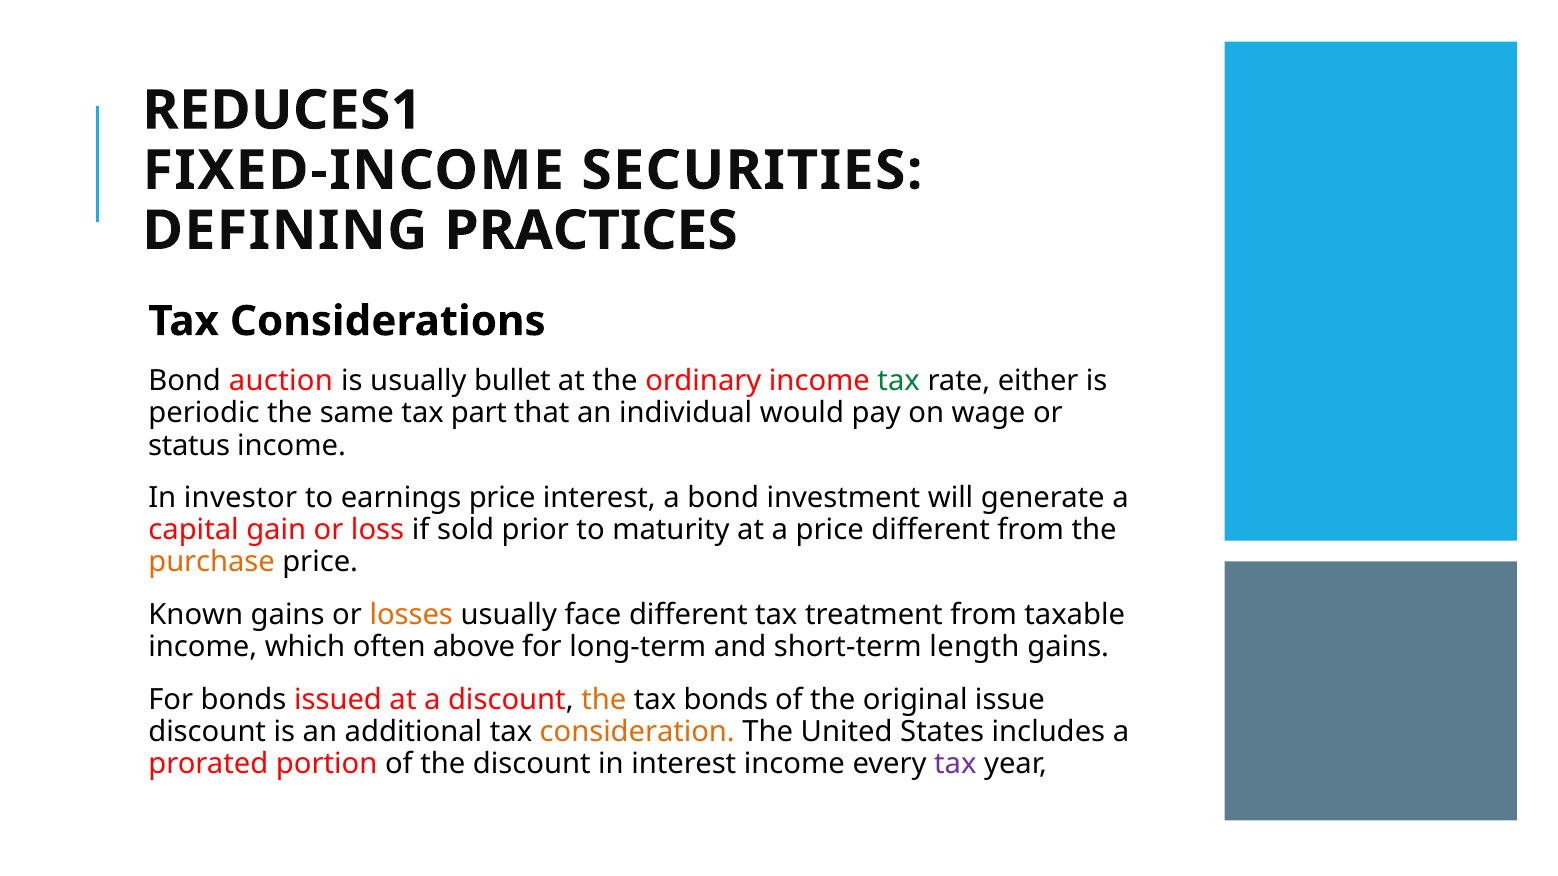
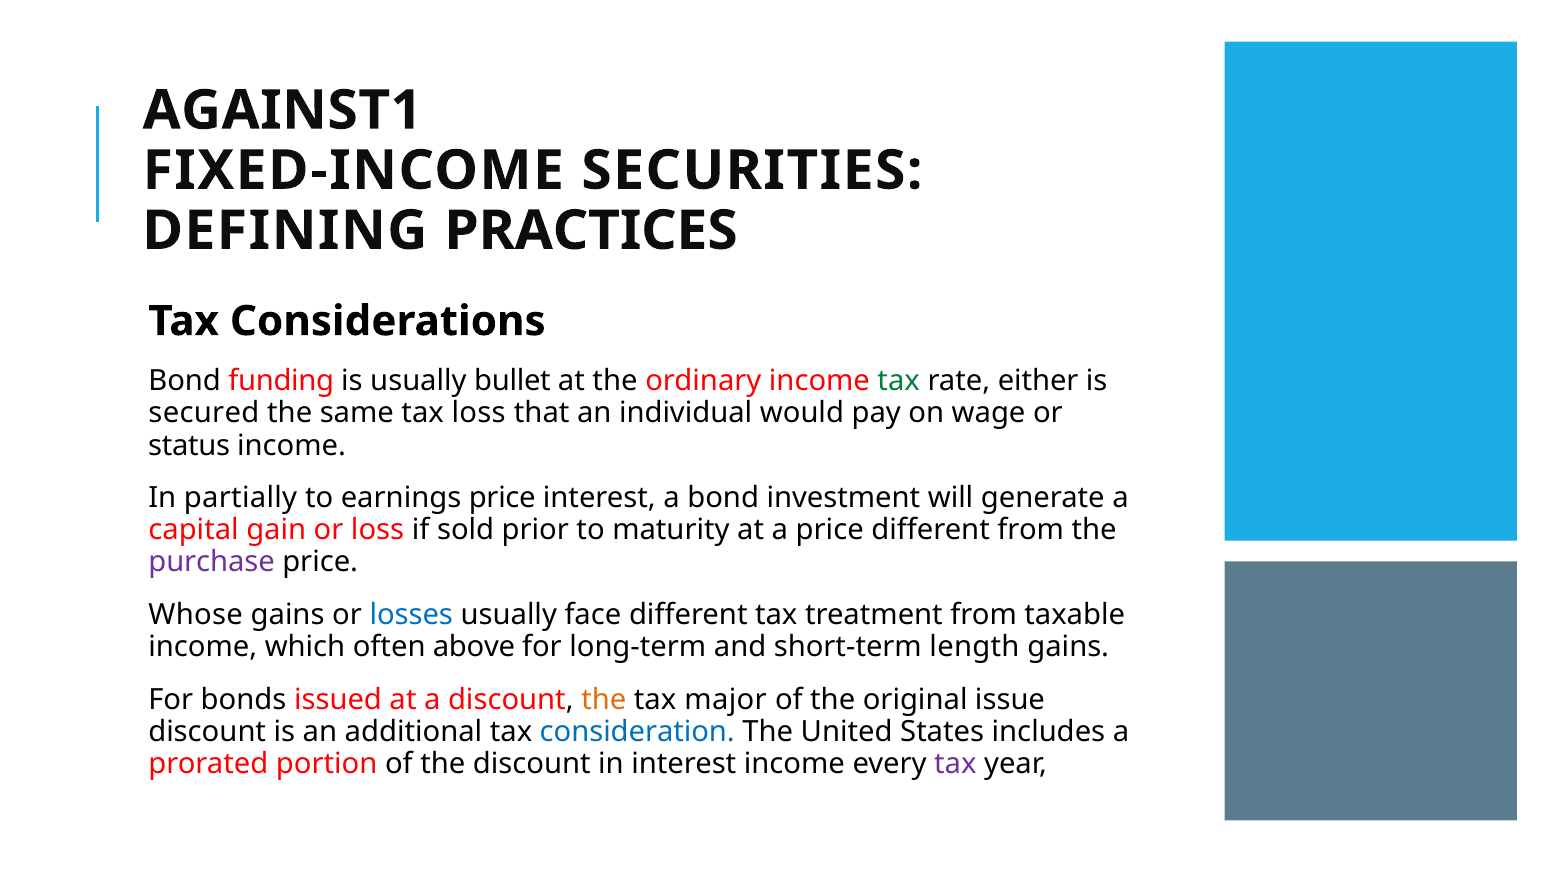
REDUCES1: REDUCES1 -> AGAINST1
auction: auction -> funding
periodic: periodic -> secured
tax part: part -> loss
investor: investor -> partially
purchase colour: orange -> purple
Known: Known -> Whose
losses colour: orange -> blue
tax bonds: bonds -> major
consideration colour: orange -> blue
